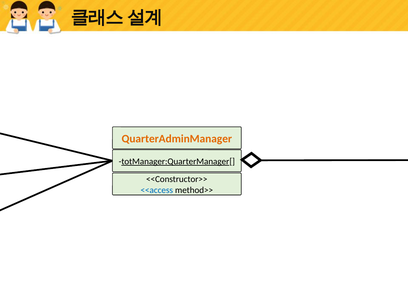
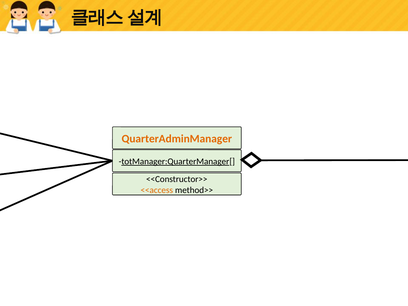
<<access colour: blue -> orange
